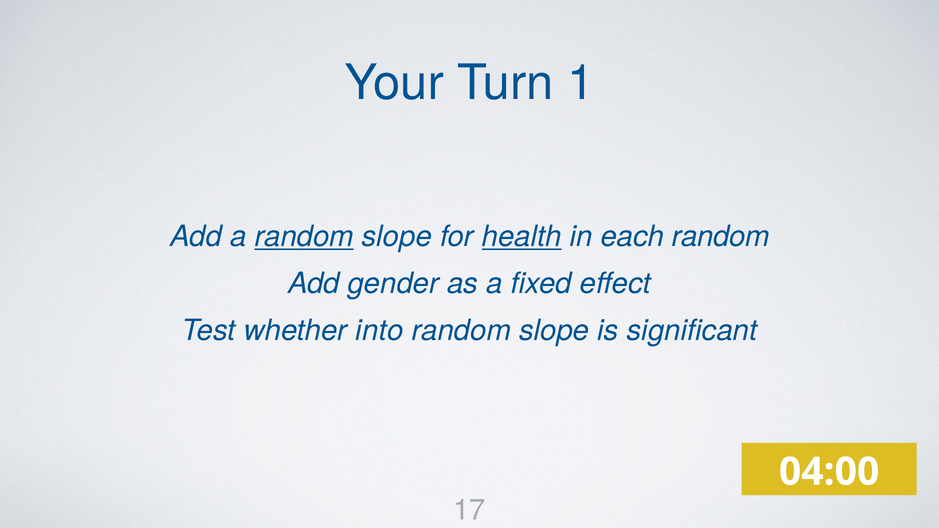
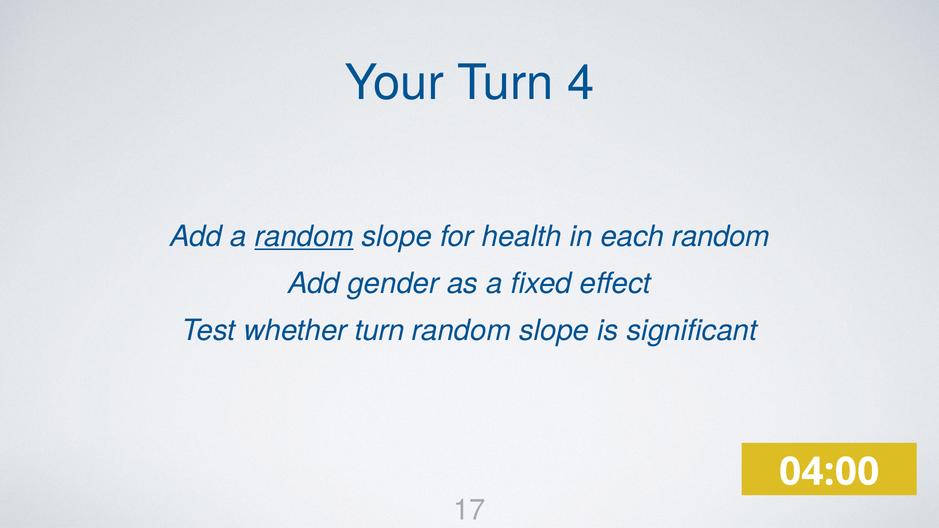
1: 1 -> 4
health underline: present -> none
whether into: into -> turn
